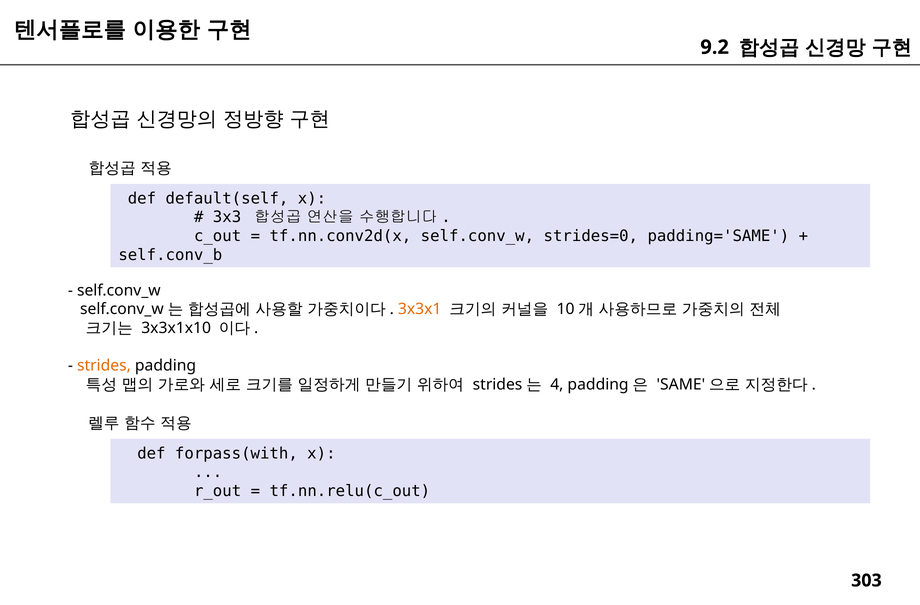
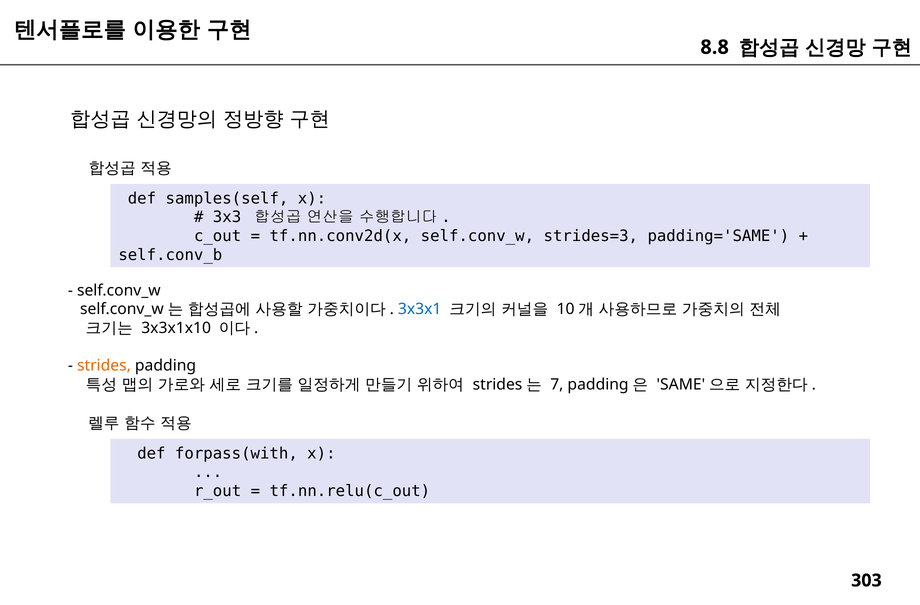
9.2: 9.2 -> 8.8
default(self: default(self -> samples(self
strides=0: strides=0 -> strides=3
3x3x1 colour: orange -> blue
4: 4 -> 7
